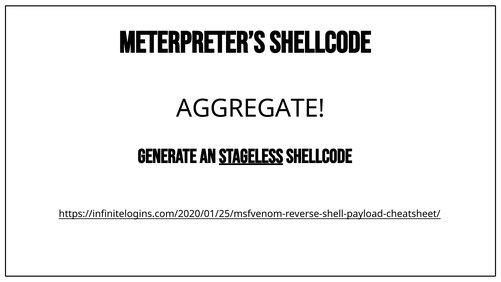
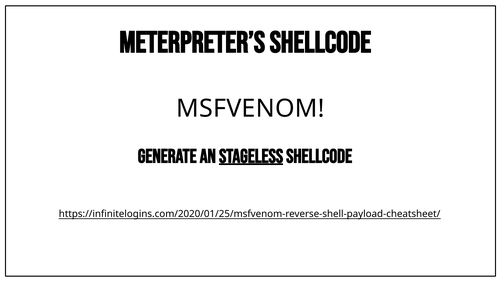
AGGREGATE: AGGREGATE -> MSFVENOM
